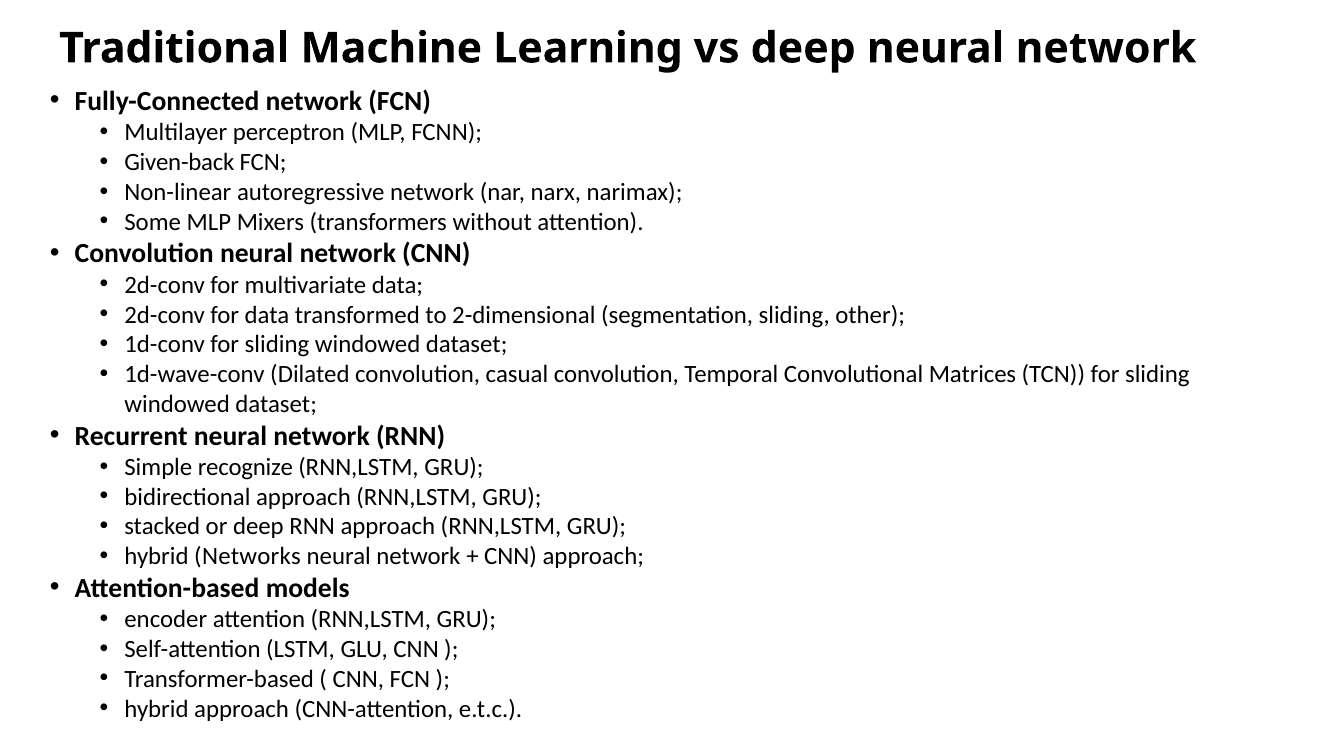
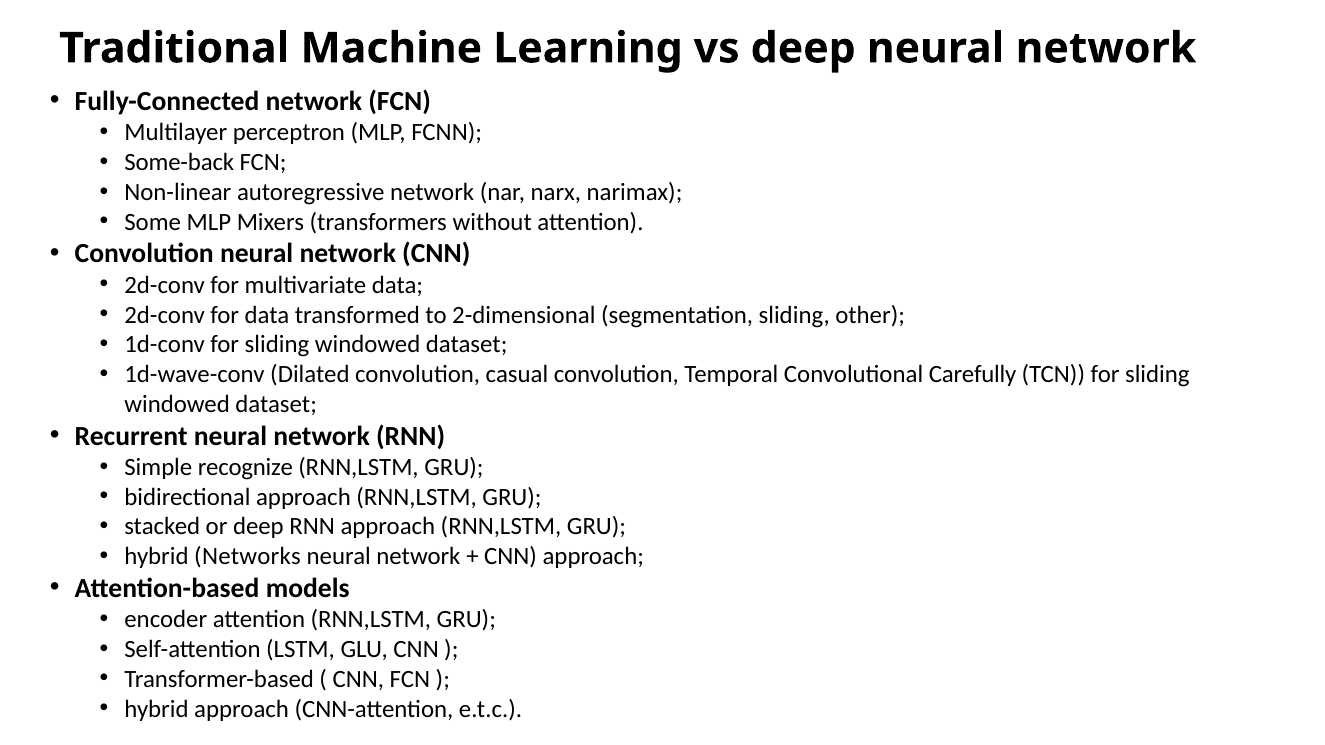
Given-back: Given-back -> Some-back
Matrices: Matrices -> Carefully
